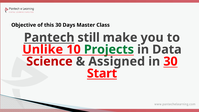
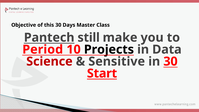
Unlike: Unlike -> Period
Projects colour: green -> black
Assigned: Assigned -> Sensitive
